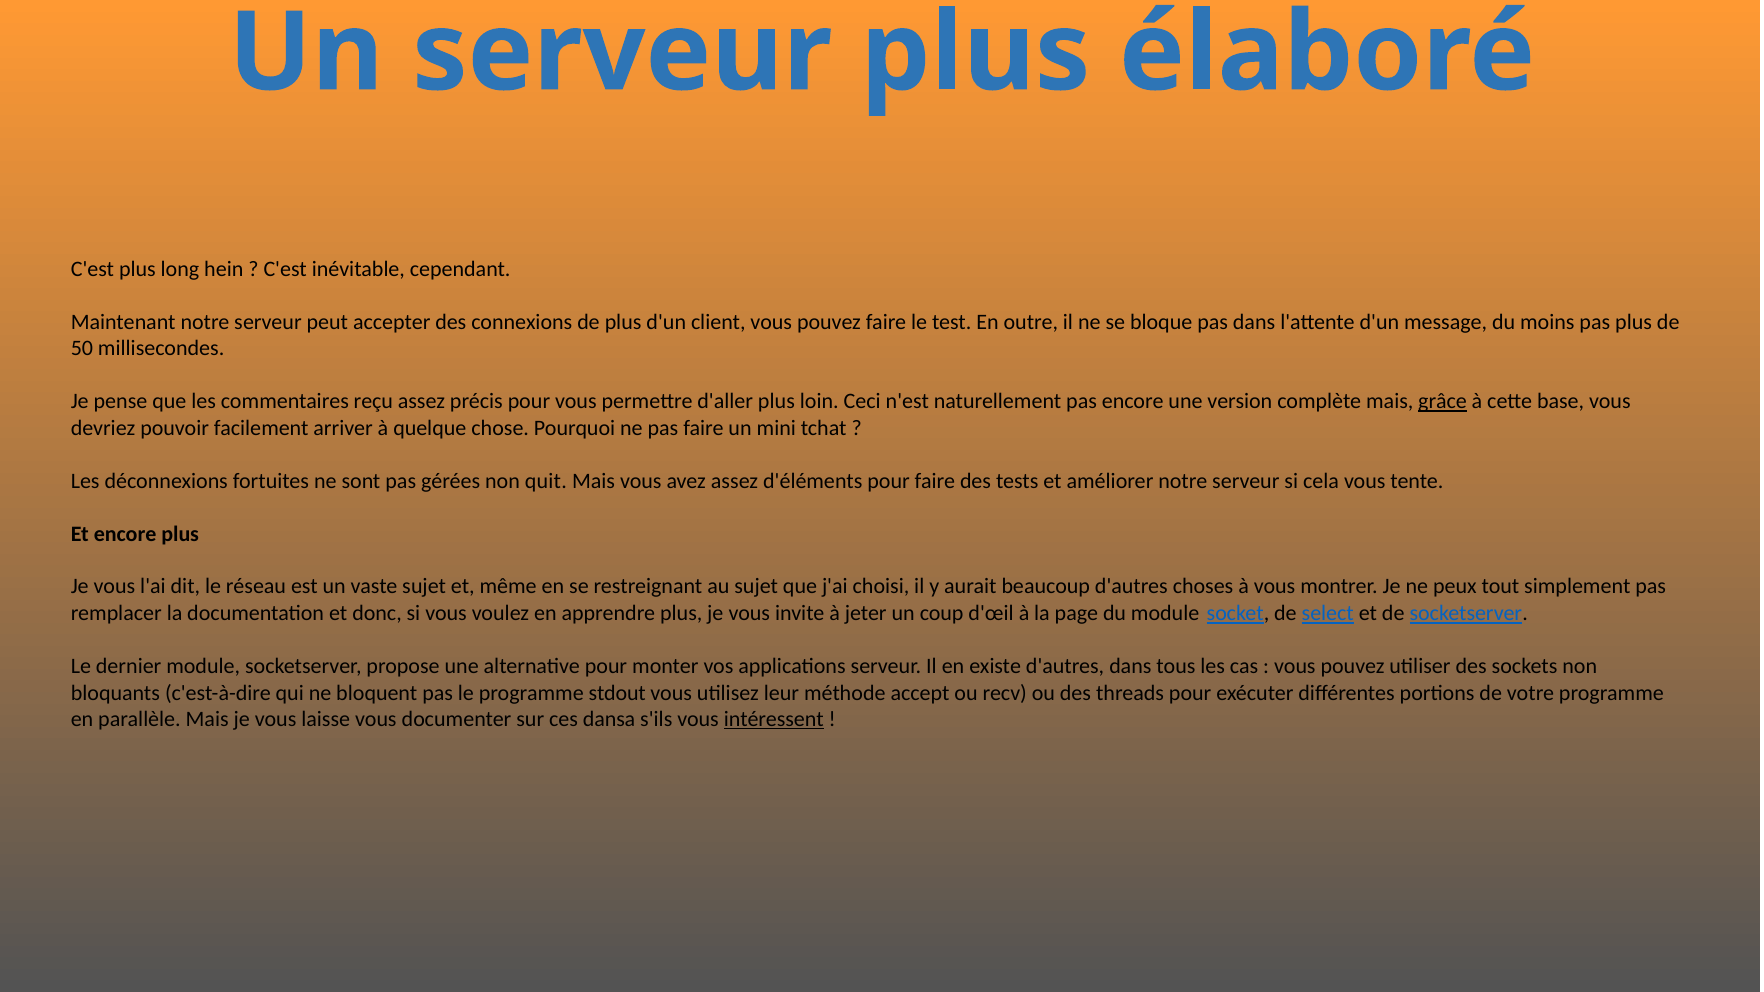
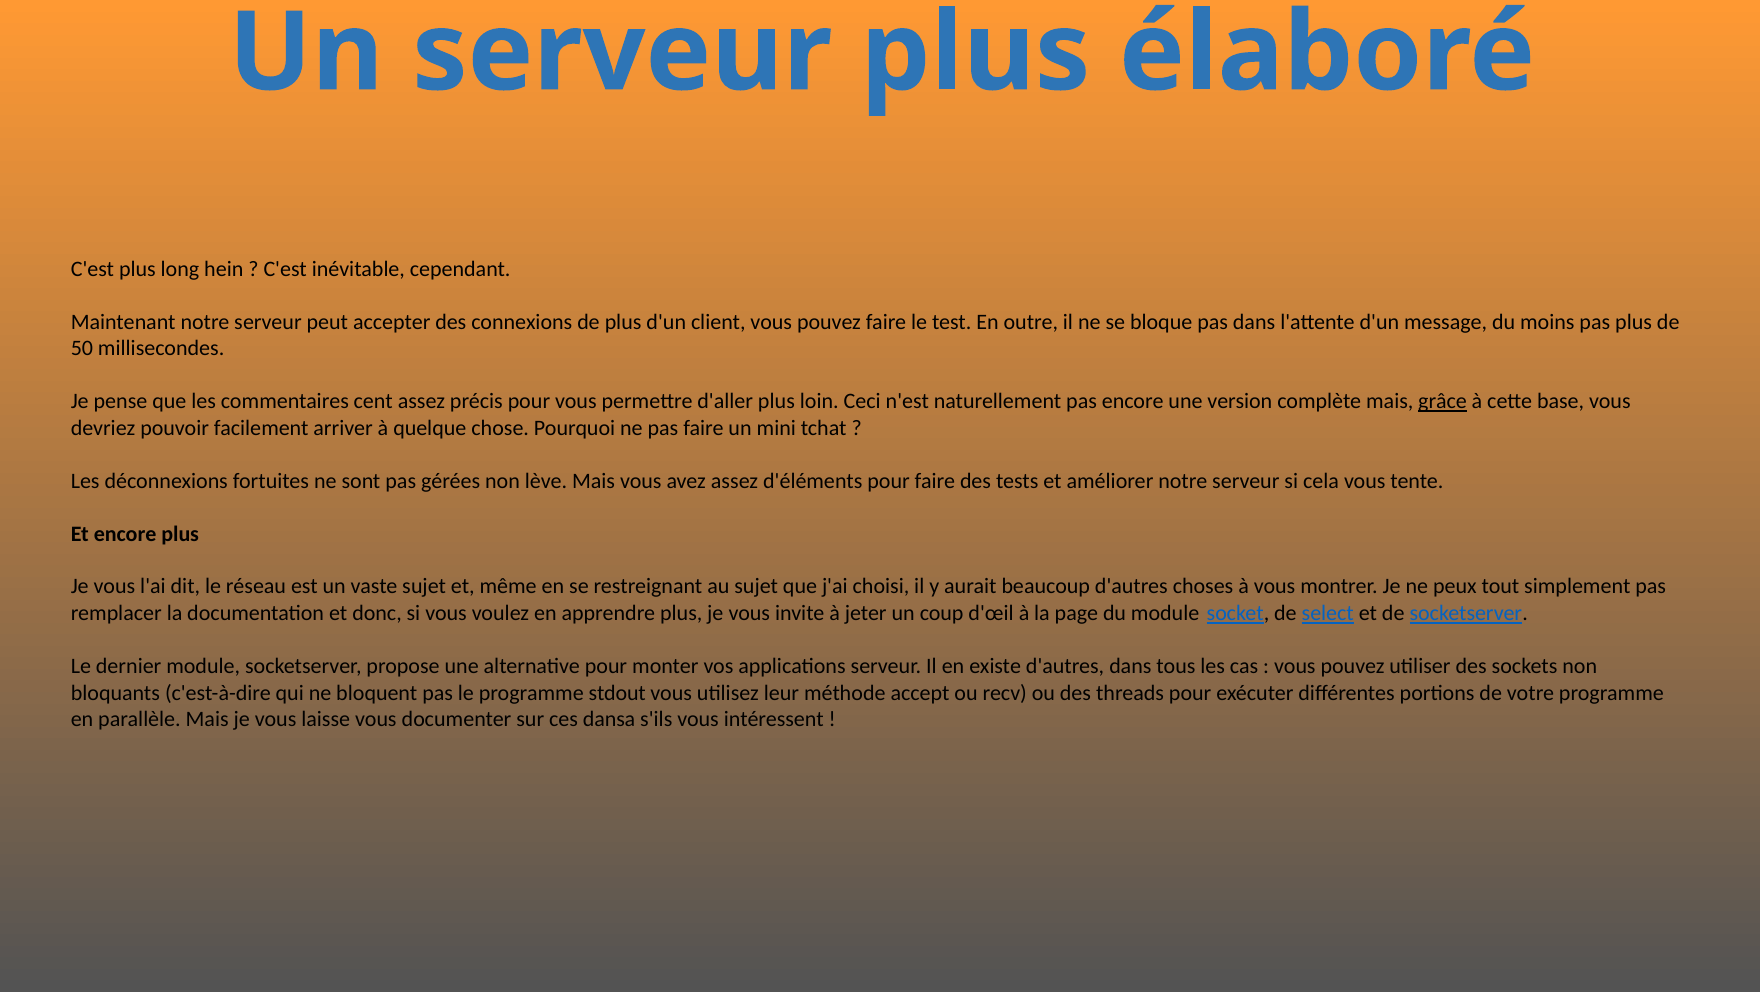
reçu: reçu -> cent
quit: quit -> lève
intéressent underline: present -> none
